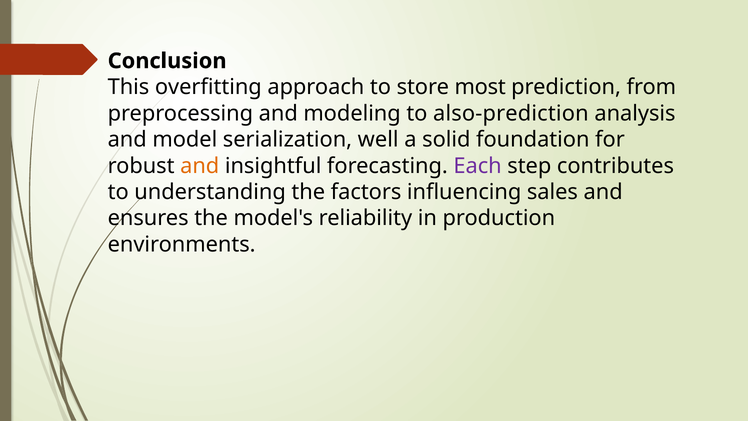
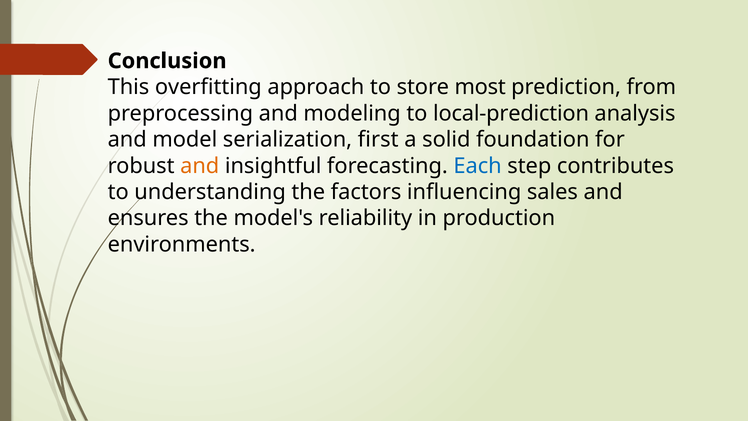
also-prediction: also-prediction -> local-prediction
well: well -> first
Each colour: purple -> blue
